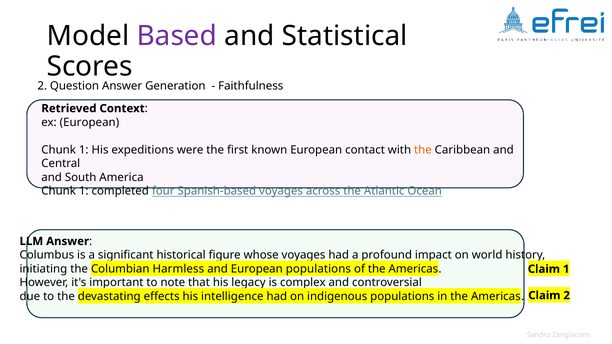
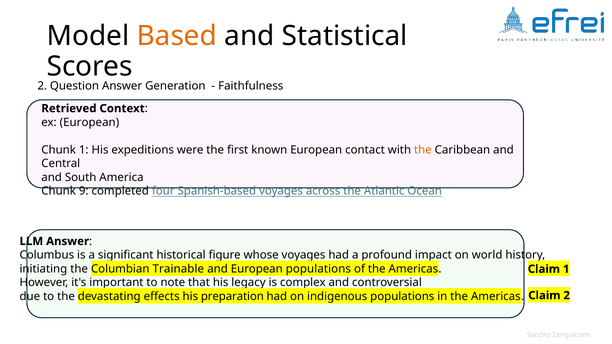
Based colour: purple -> orange
1 at (84, 191): 1 -> 9
Harmless: Harmless -> Trainable
intelligence: intelligence -> preparation
